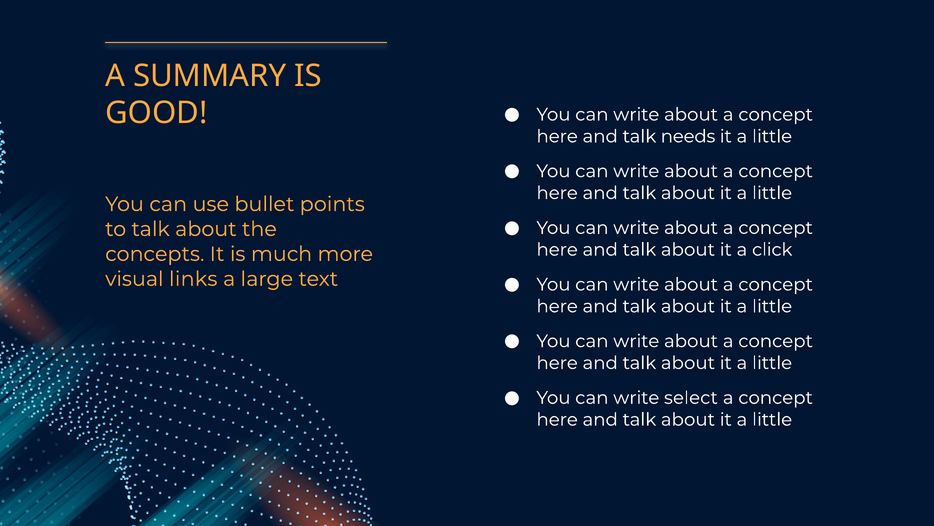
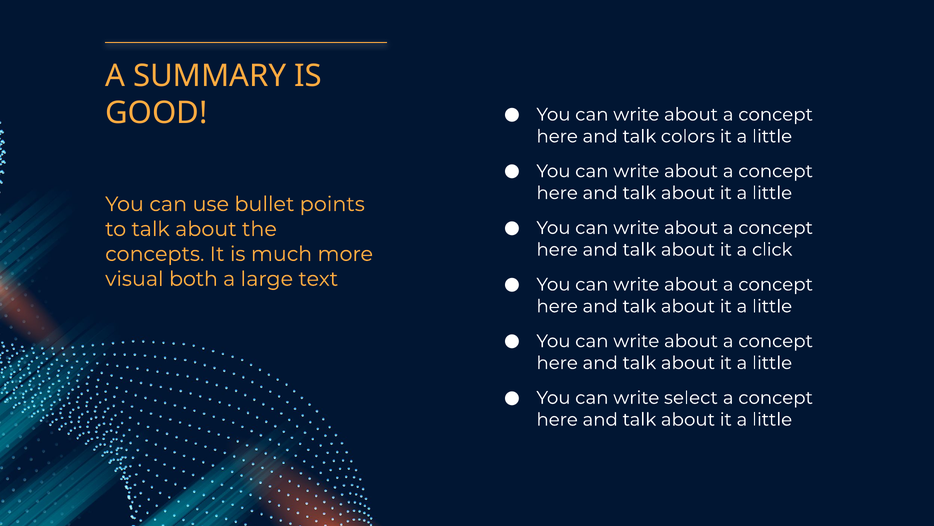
needs: needs -> colors
links: links -> both
